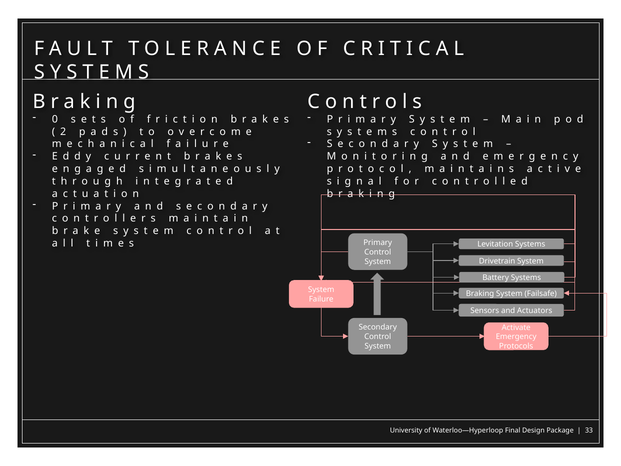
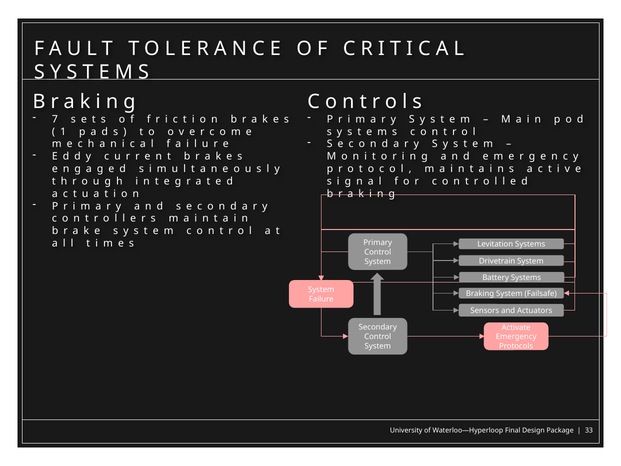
0: 0 -> 7
2: 2 -> 1
